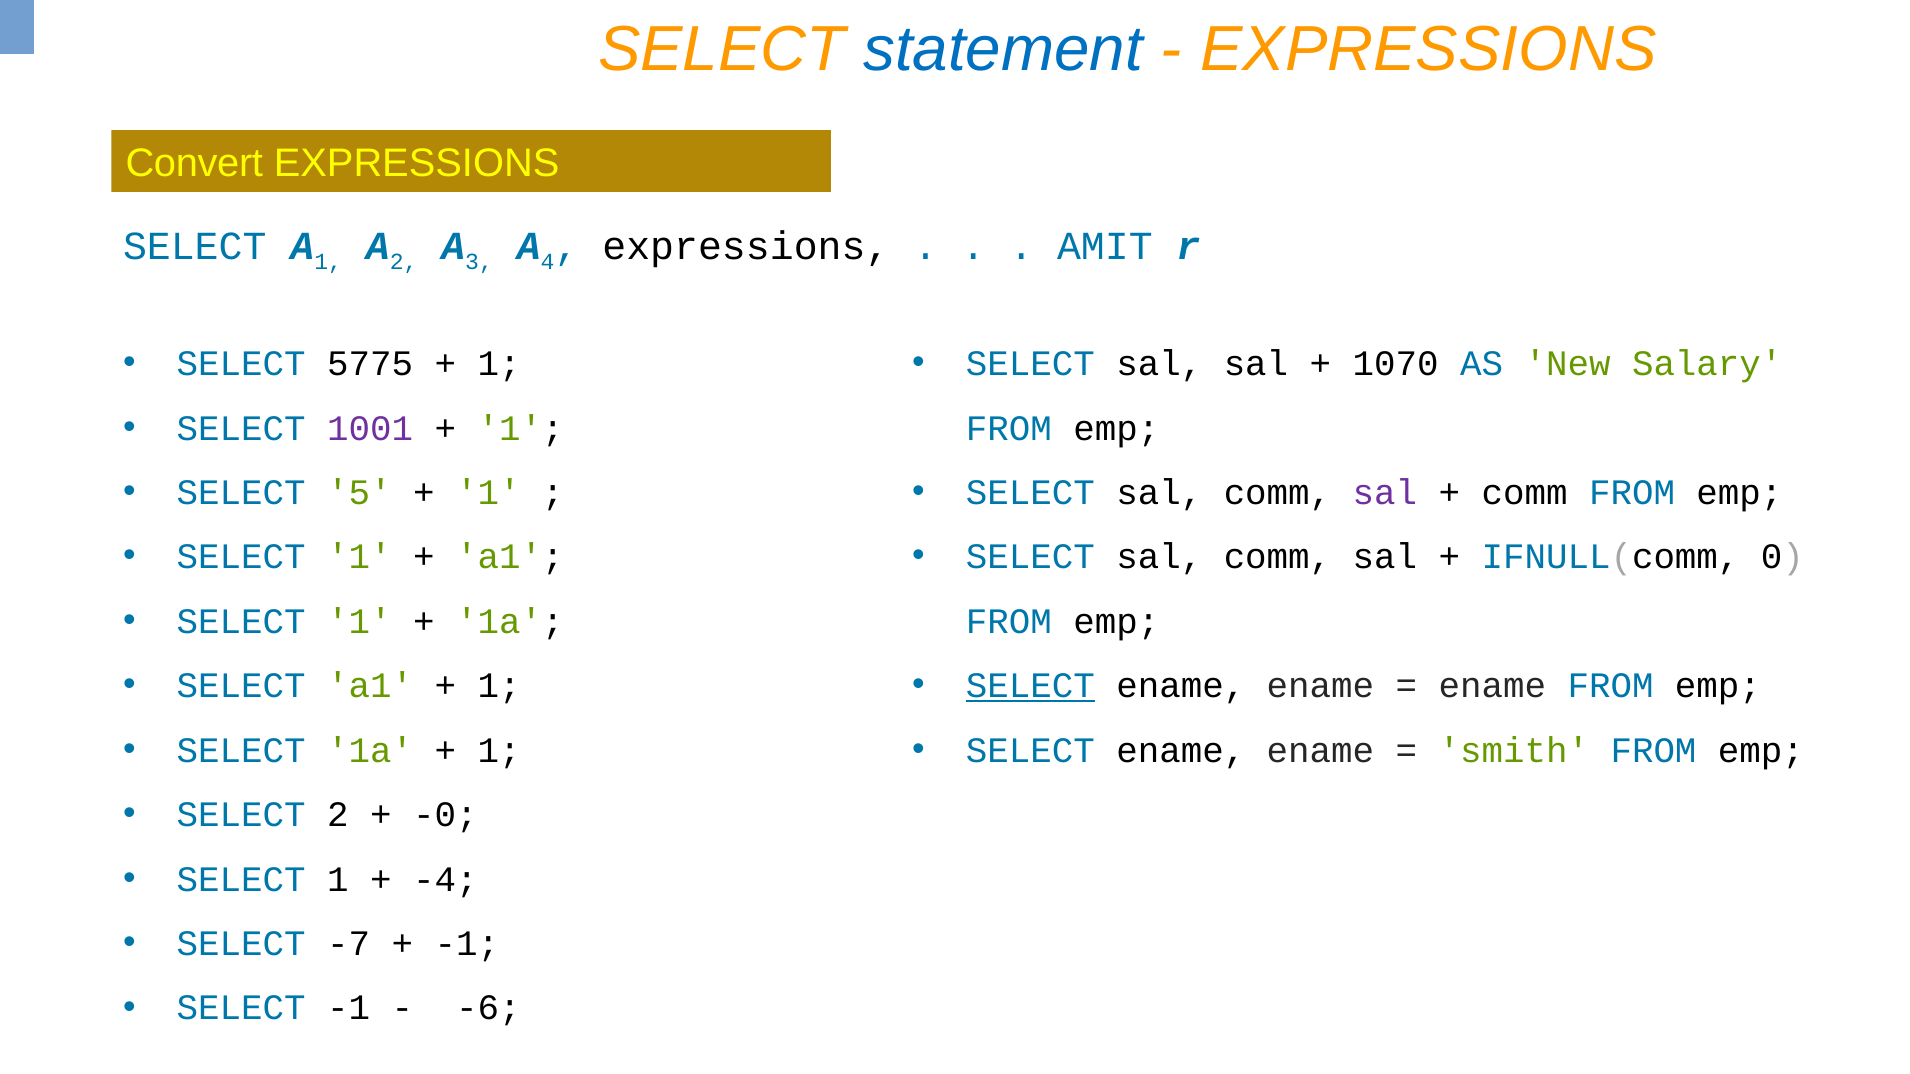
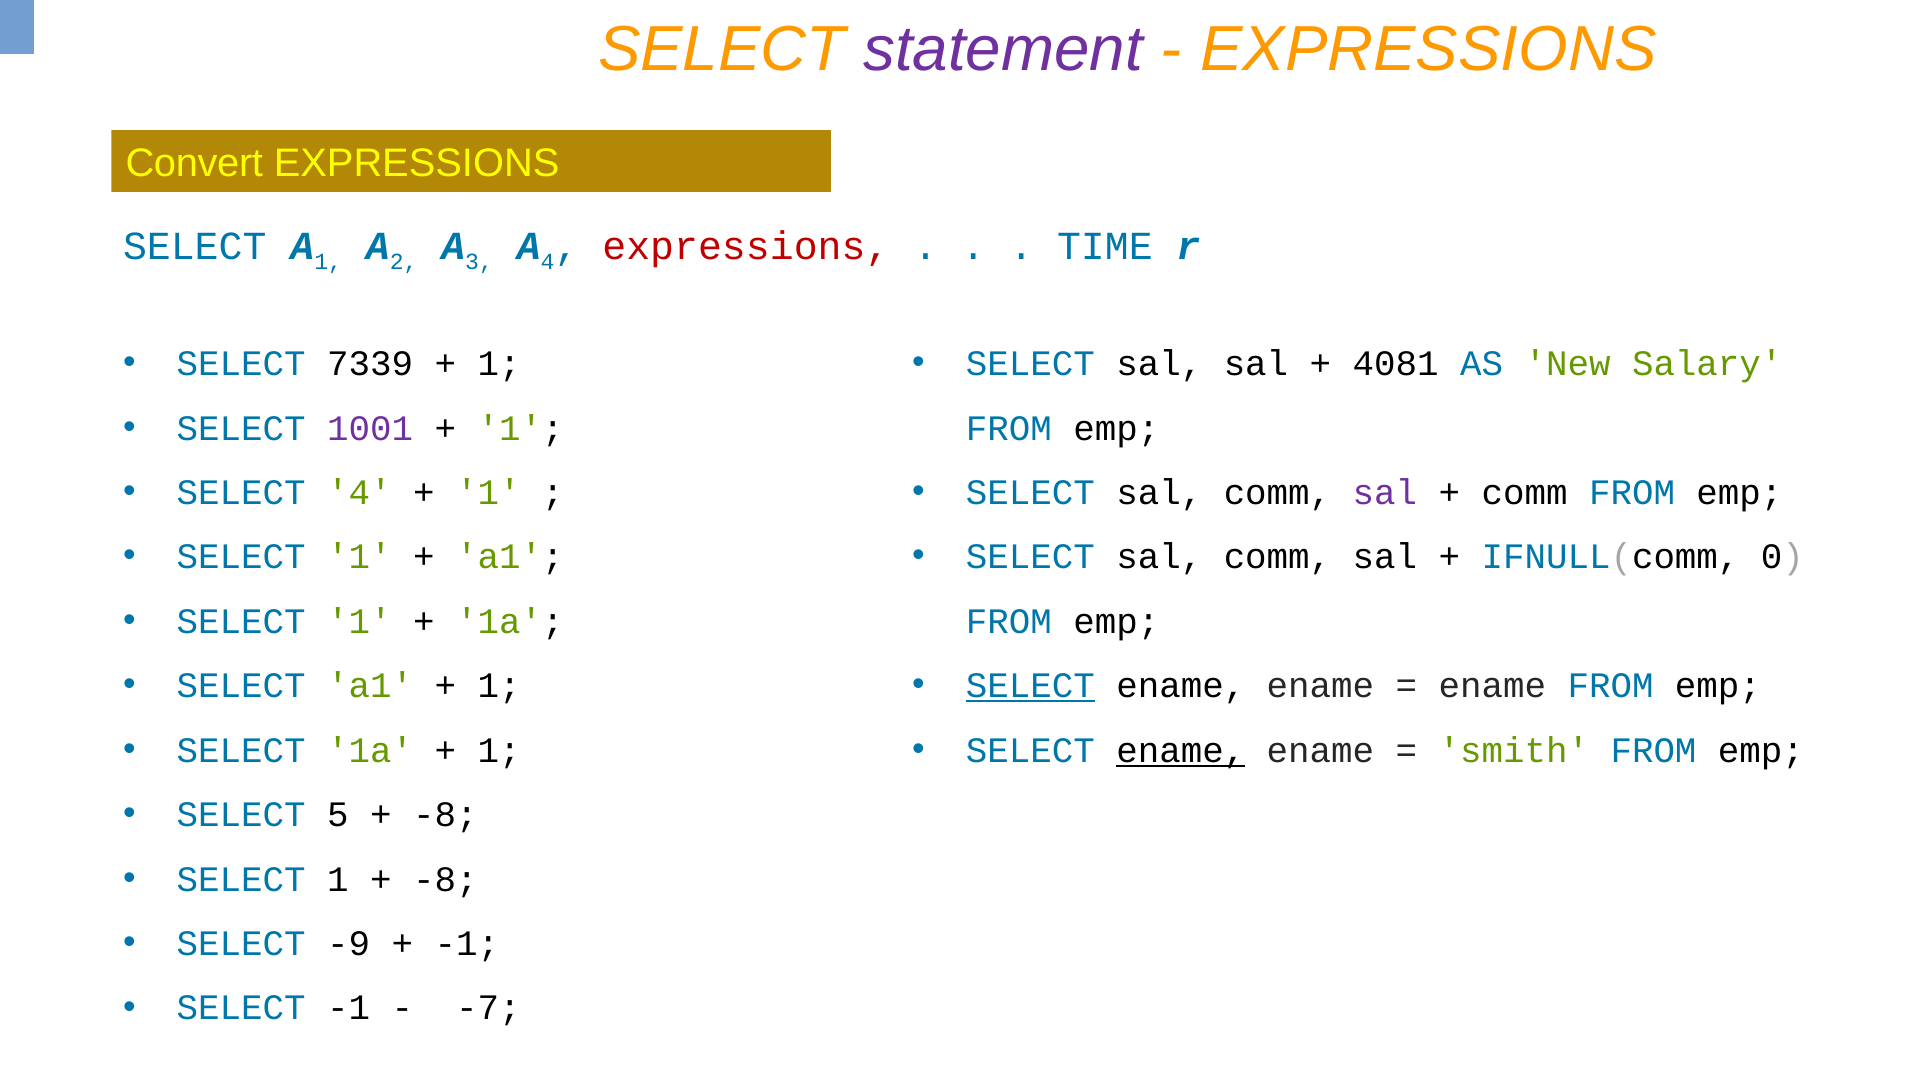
statement colour: blue -> purple
expressions at (746, 246) colour: black -> red
AMIT: AMIT -> TIME
5775: 5775 -> 7339
1070: 1070 -> 4081
SELECT 5: 5 -> 4
ename at (1181, 751) underline: none -> present
SELECT 2: 2 -> 5
-0 at (445, 815): -0 -> -8
-4 at (445, 880): -4 -> -8
-7: -7 -> -9
-6: -6 -> -7
